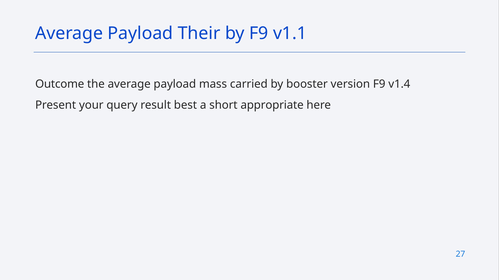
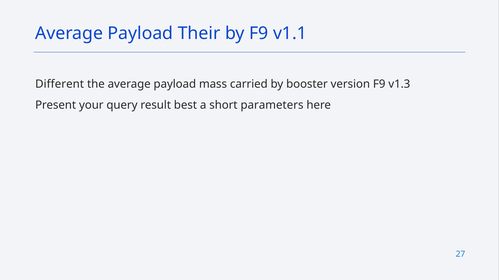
Outcome: Outcome -> Different
v1.4: v1.4 -> v1.3
appropriate: appropriate -> parameters
